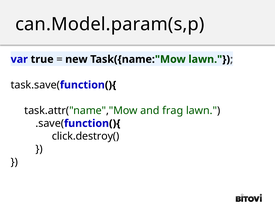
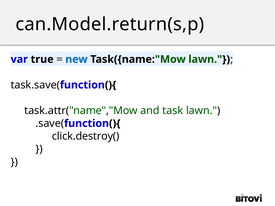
can.Model.param(s,p: can.Model.param(s,p -> can.Model.return(s,p
new colour: black -> blue
frag: frag -> task
